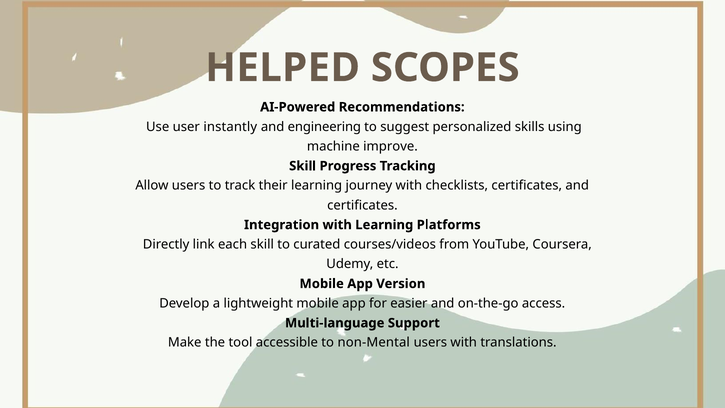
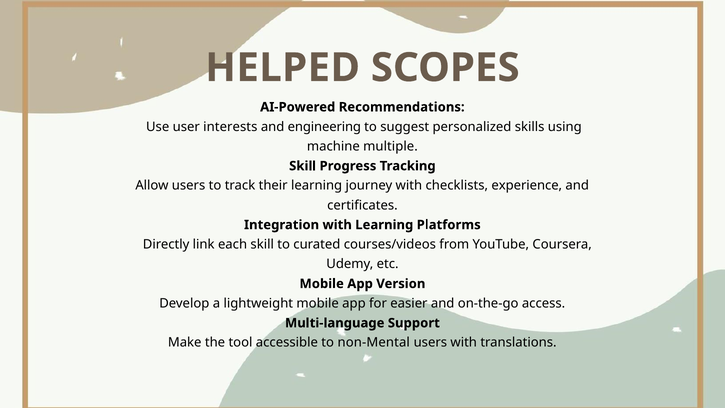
instantly: instantly -> interests
improve: improve -> multiple
checklists certificates: certificates -> experience
